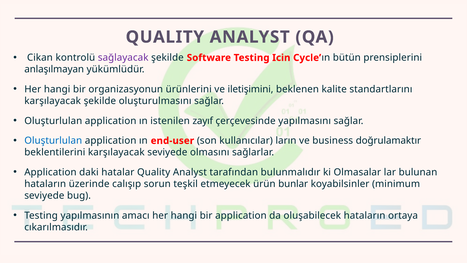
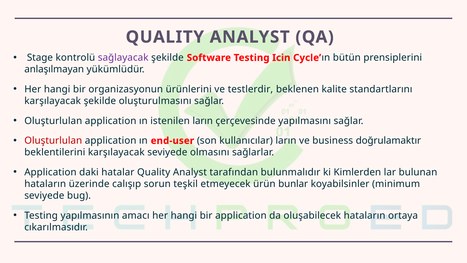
Cikan: Cikan -> Stage
iletişimini: iletişimini -> testlerdir
istenilen zayıf: zayıf -> ların
Oluşturlulan at (53, 141) colour: blue -> red
Olmasalar: Olmasalar -> Kimlerden
